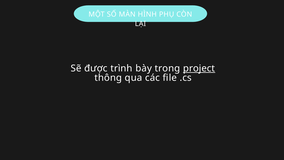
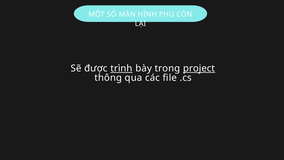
trình underline: none -> present
